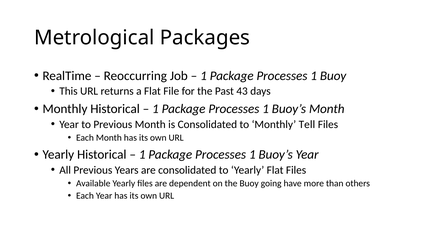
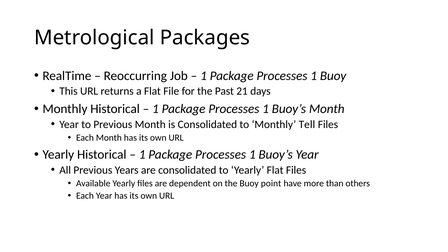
43: 43 -> 21
going: going -> point
